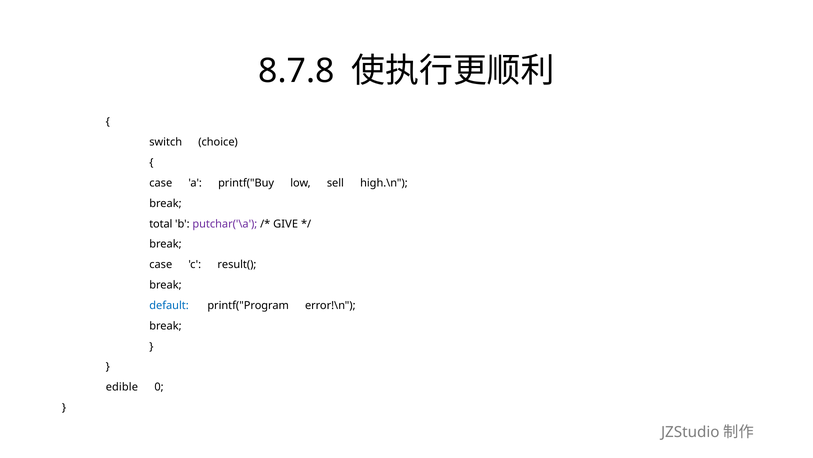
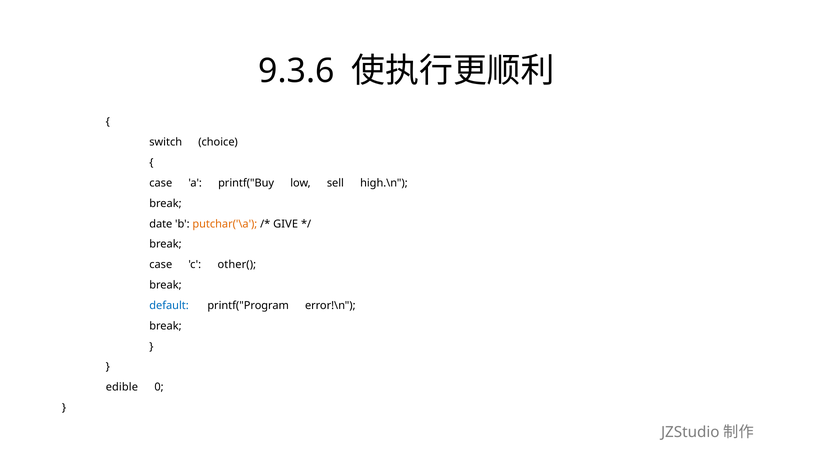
8.7.8: 8.7.8 -> 9.3.6
total: total -> date
putchar('\a colour: purple -> orange
result(: result( -> other(
